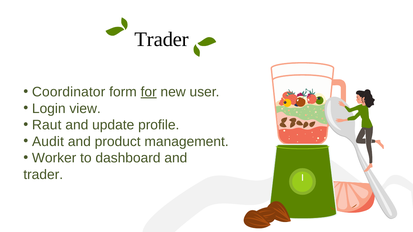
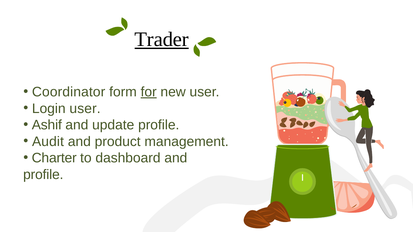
Trader at (162, 39) underline: none -> present
Login view: view -> user
Raut: Raut -> Ashif
Worker: Worker -> Charter
trader at (43, 175): trader -> profile
